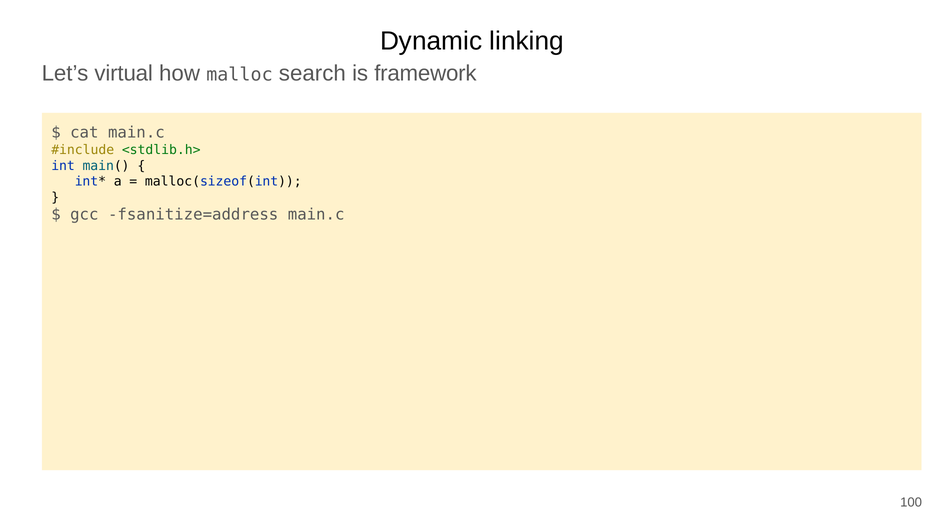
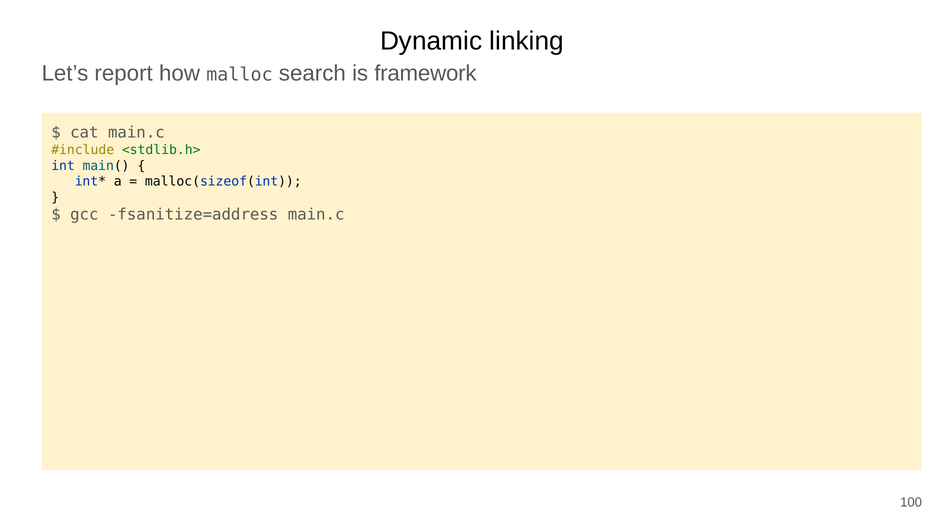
virtual: virtual -> report
